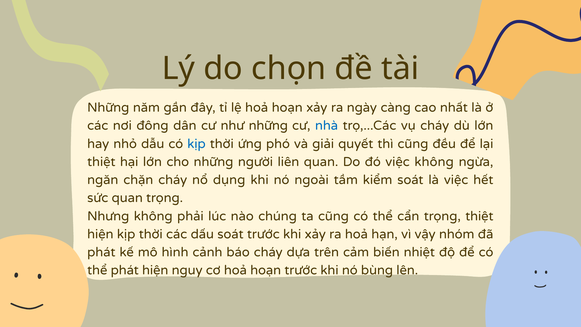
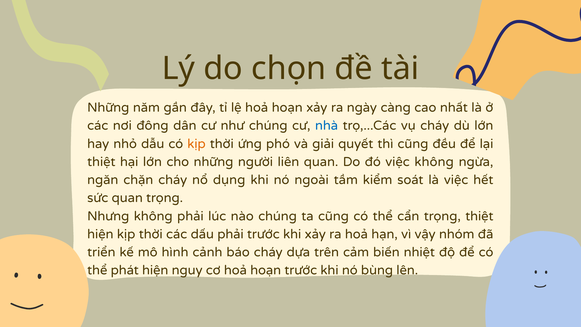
như những: những -> chúng
kịp at (197, 144) colour: blue -> orange
dấu soát: soát -> phải
phát at (101, 252): phát -> triển
